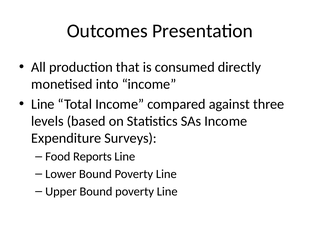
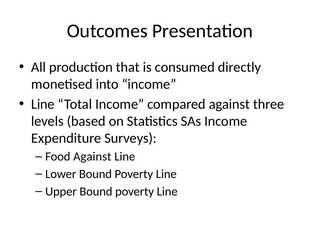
Food Reports: Reports -> Against
